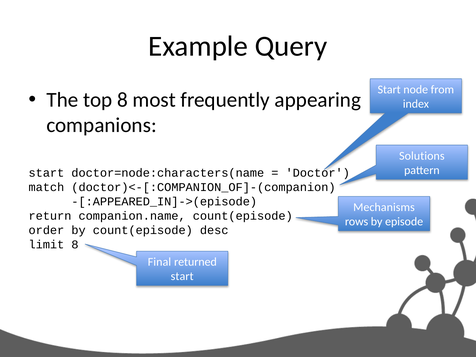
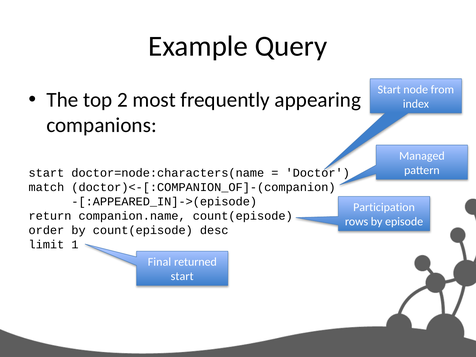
top 8: 8 -> 2
Solutions: Solutions -> Managed
Mechanisms: Mechanisms -> Participation
limit 8: 8 -> 1
